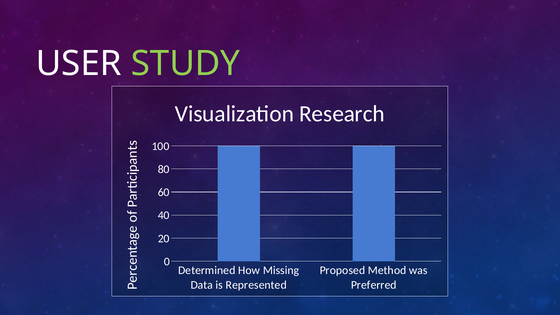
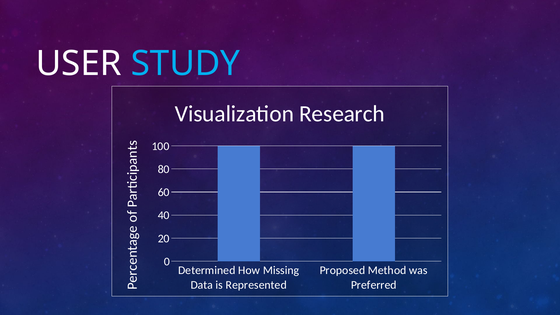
STUDY colour: light green -> light blue
